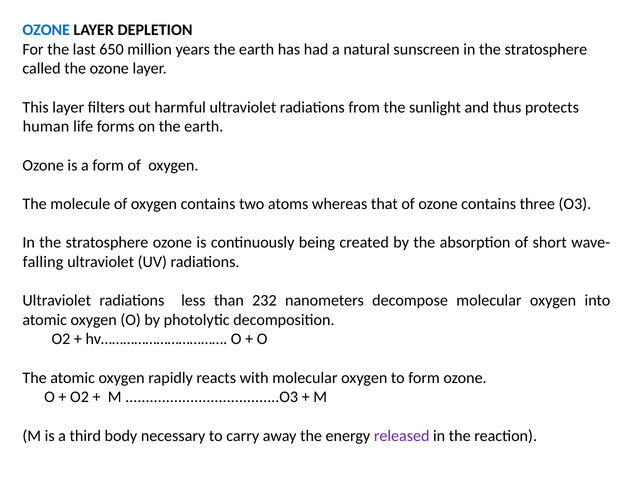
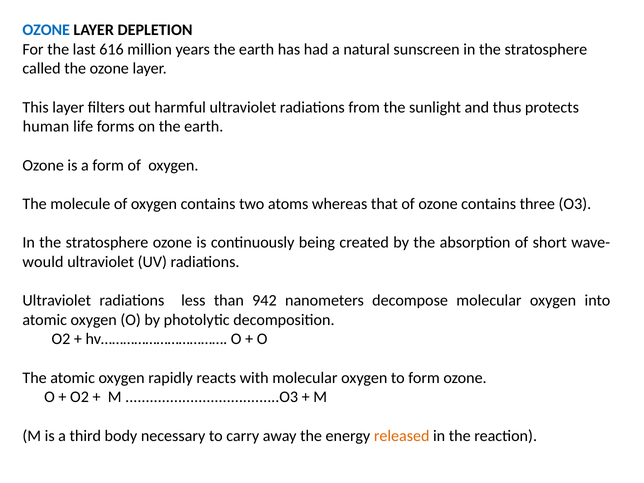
650: 650 -> 616
falling: falling -> would
232: 232 -> 942
released colour: purple -> orange
